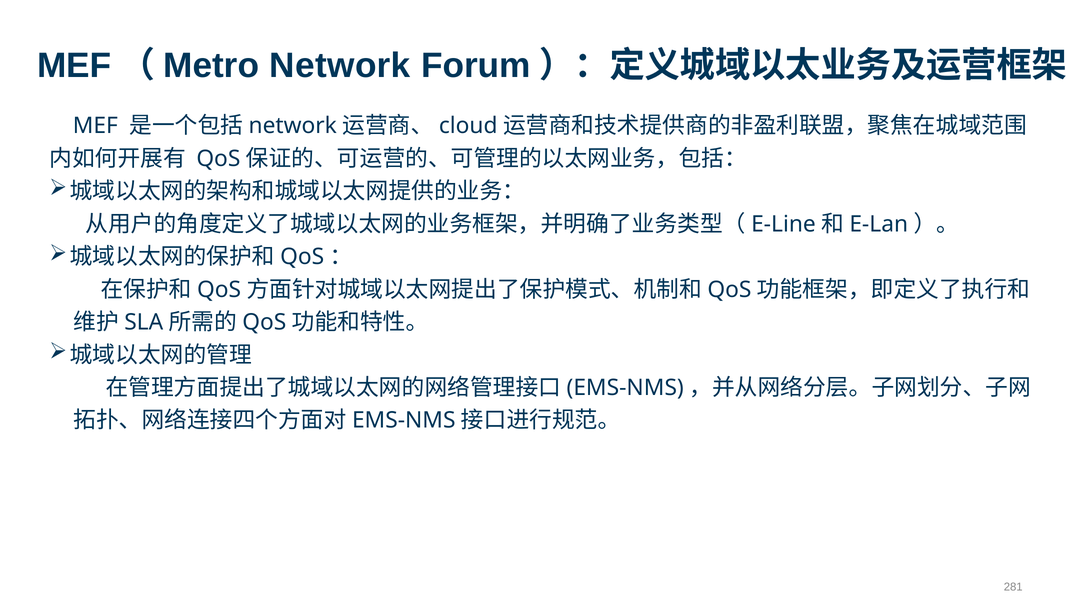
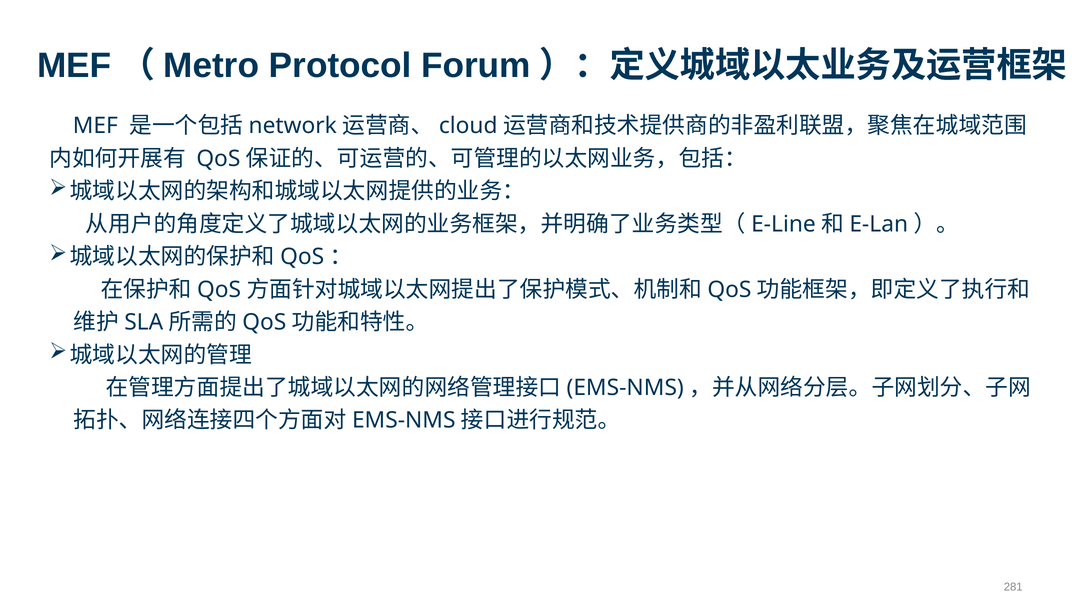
Network at (340, 66): Network -> Protocol
